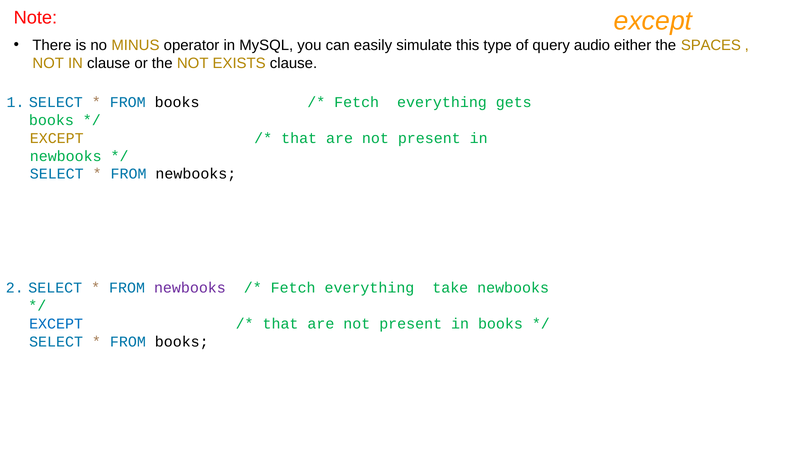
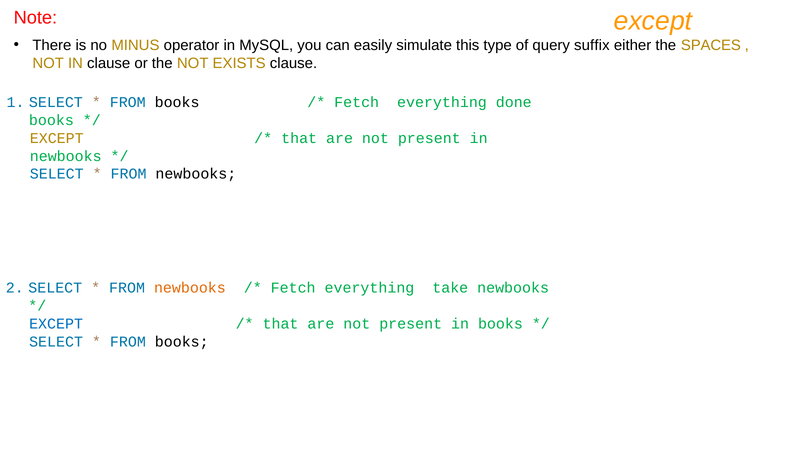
audio: audio -> suffix
gets: gets -> done
newbooks at (190, 288) colour: purple -> orange
